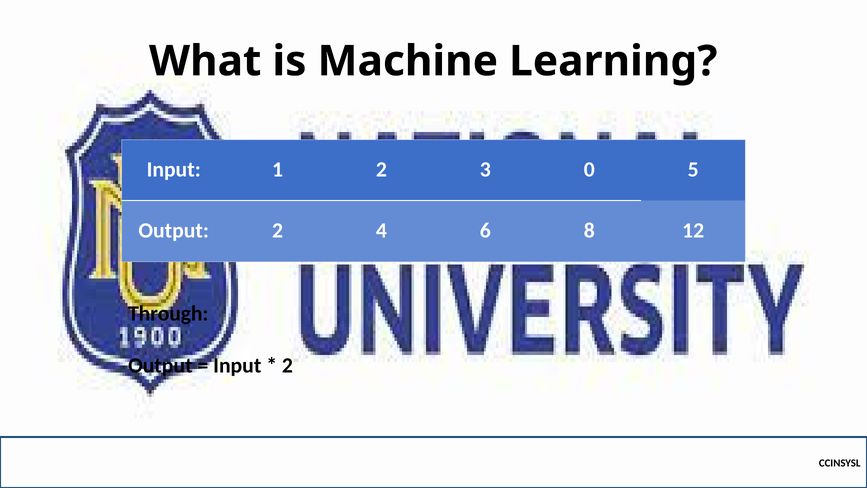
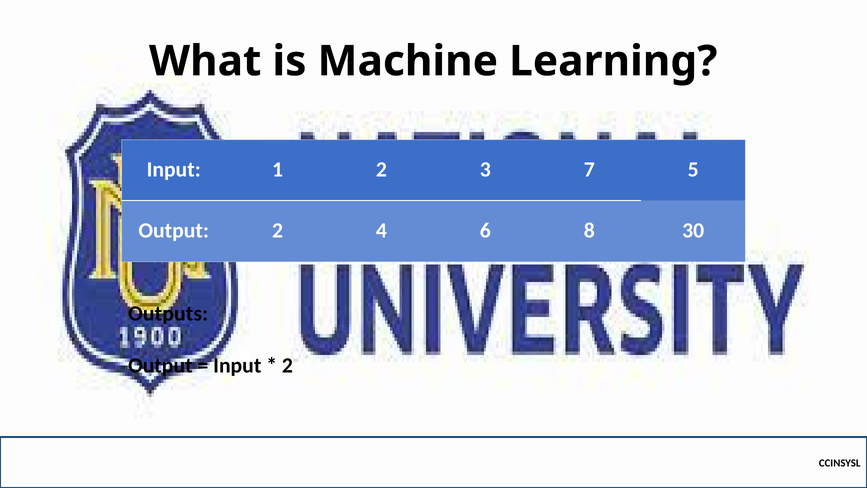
0: 0 -> 7
12: 12 -> 30
Through: Through -> Outputs
